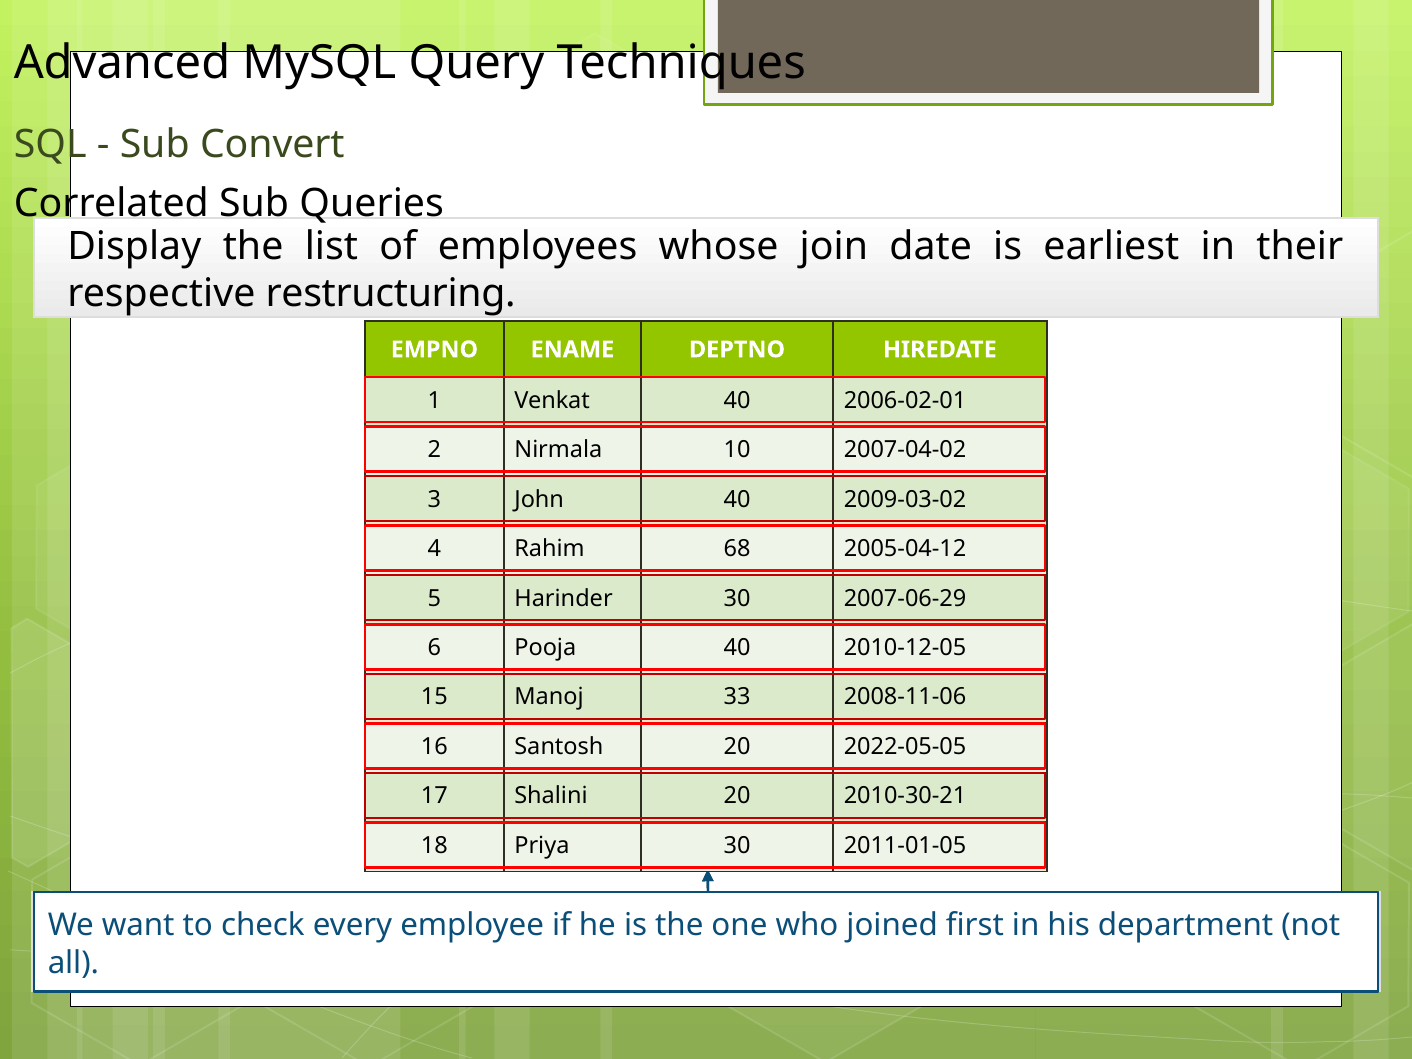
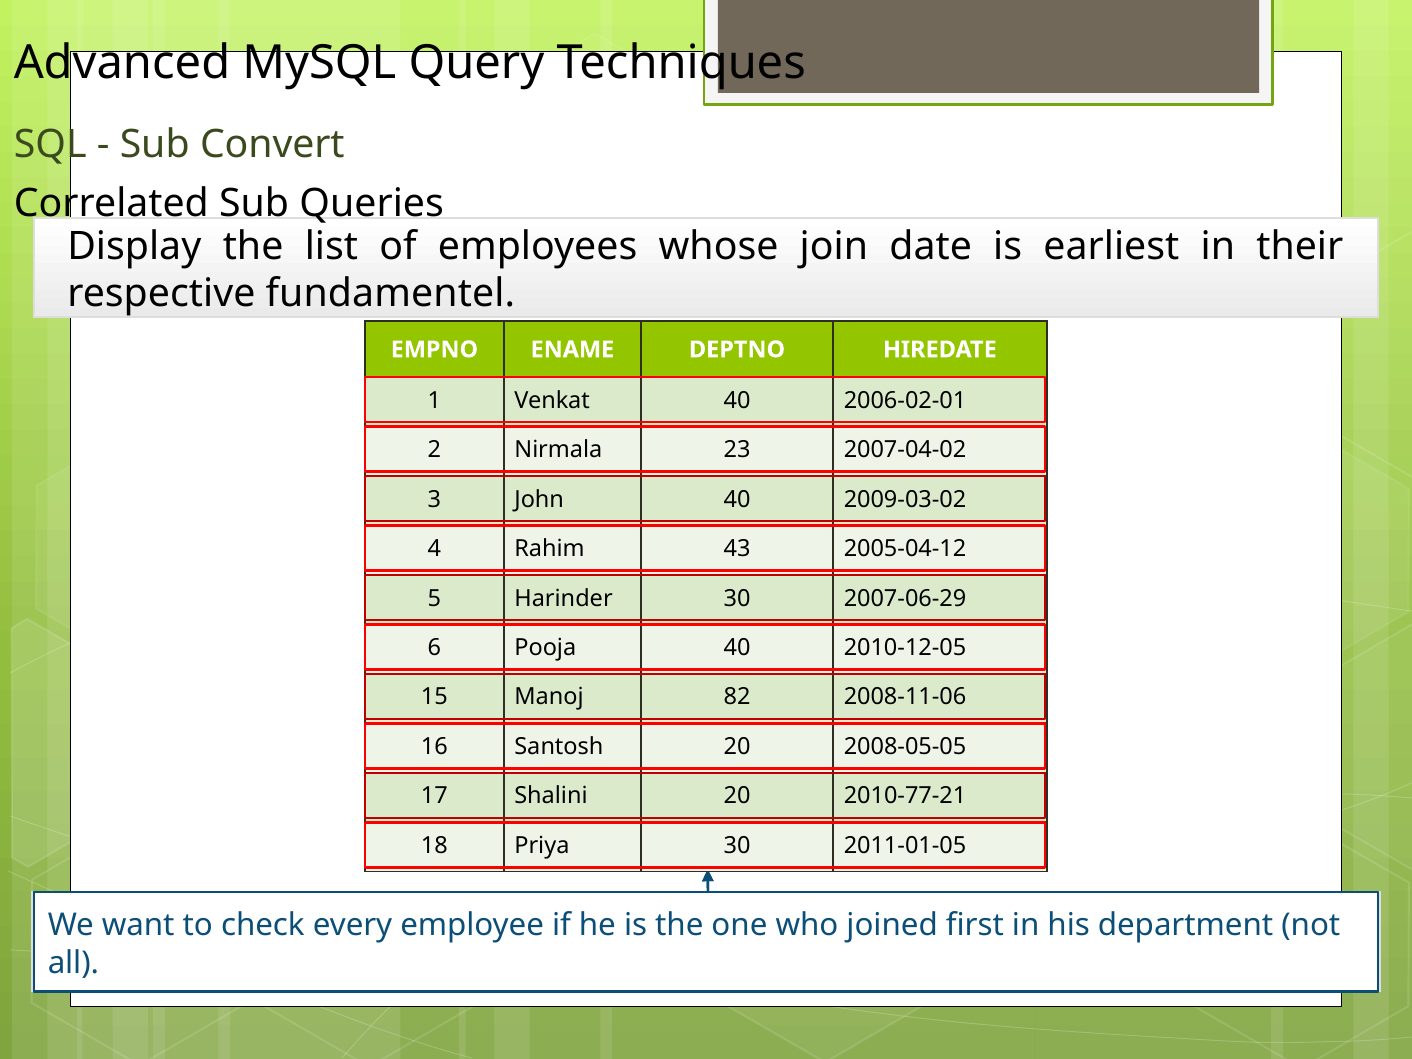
restructuring: restructuring -> fundamentel
10: 10 -> 23
68: 68 -> 43
33: 33 -> 82
2022-05-05: 2022-05-05 -> 2008-05-05
2010-30-21: 2010-30-21 -> 2010-77-21
